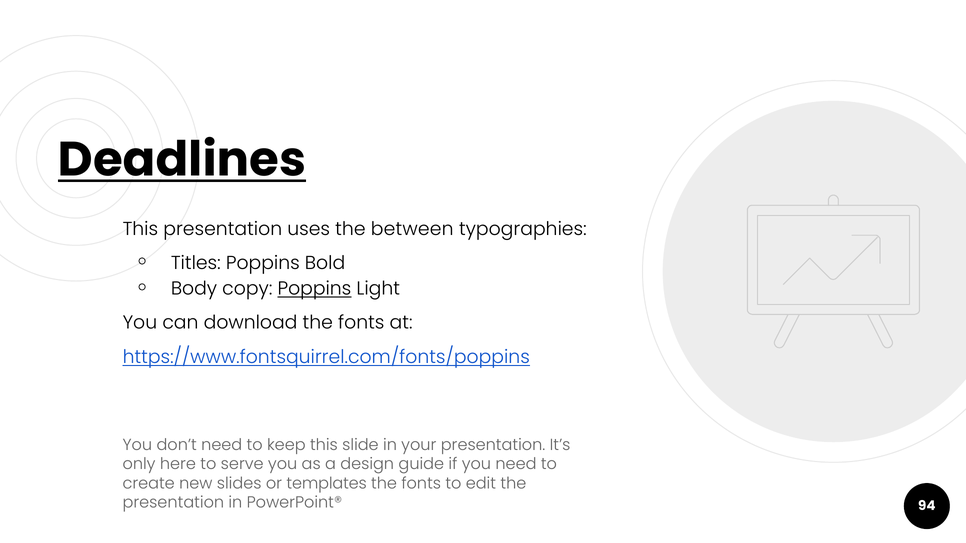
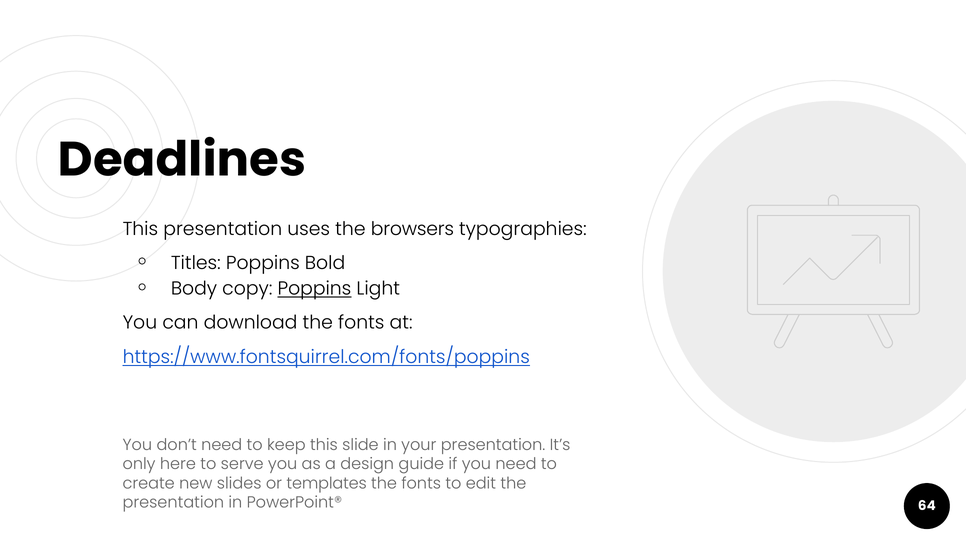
Deadlines underline: present -> none
between: between -> browsers
94: 94 -> 64
